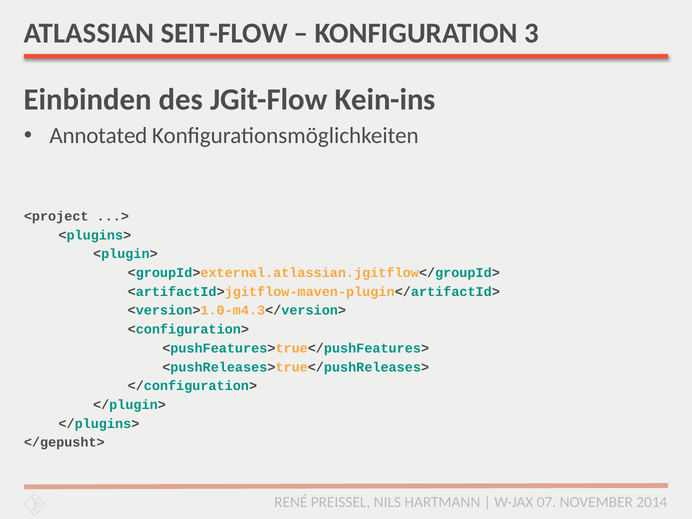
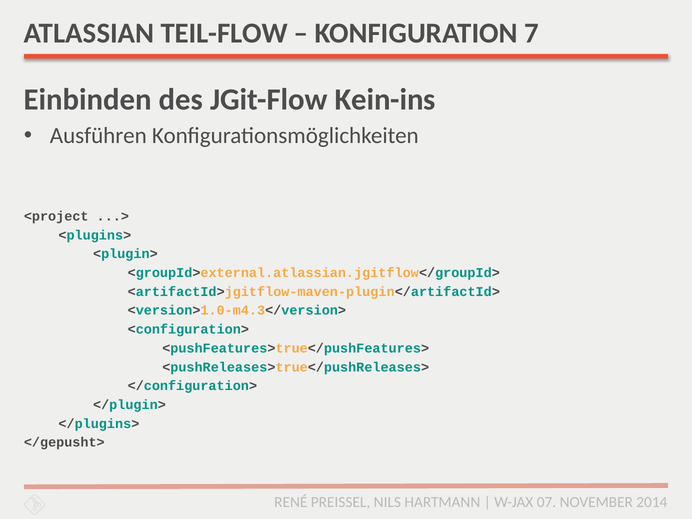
SEIT-FLOW: SEIT-FLOW -> TEIL-FLOW
3: 3 -> 7
Annotated: Annotated -> Ausführen
